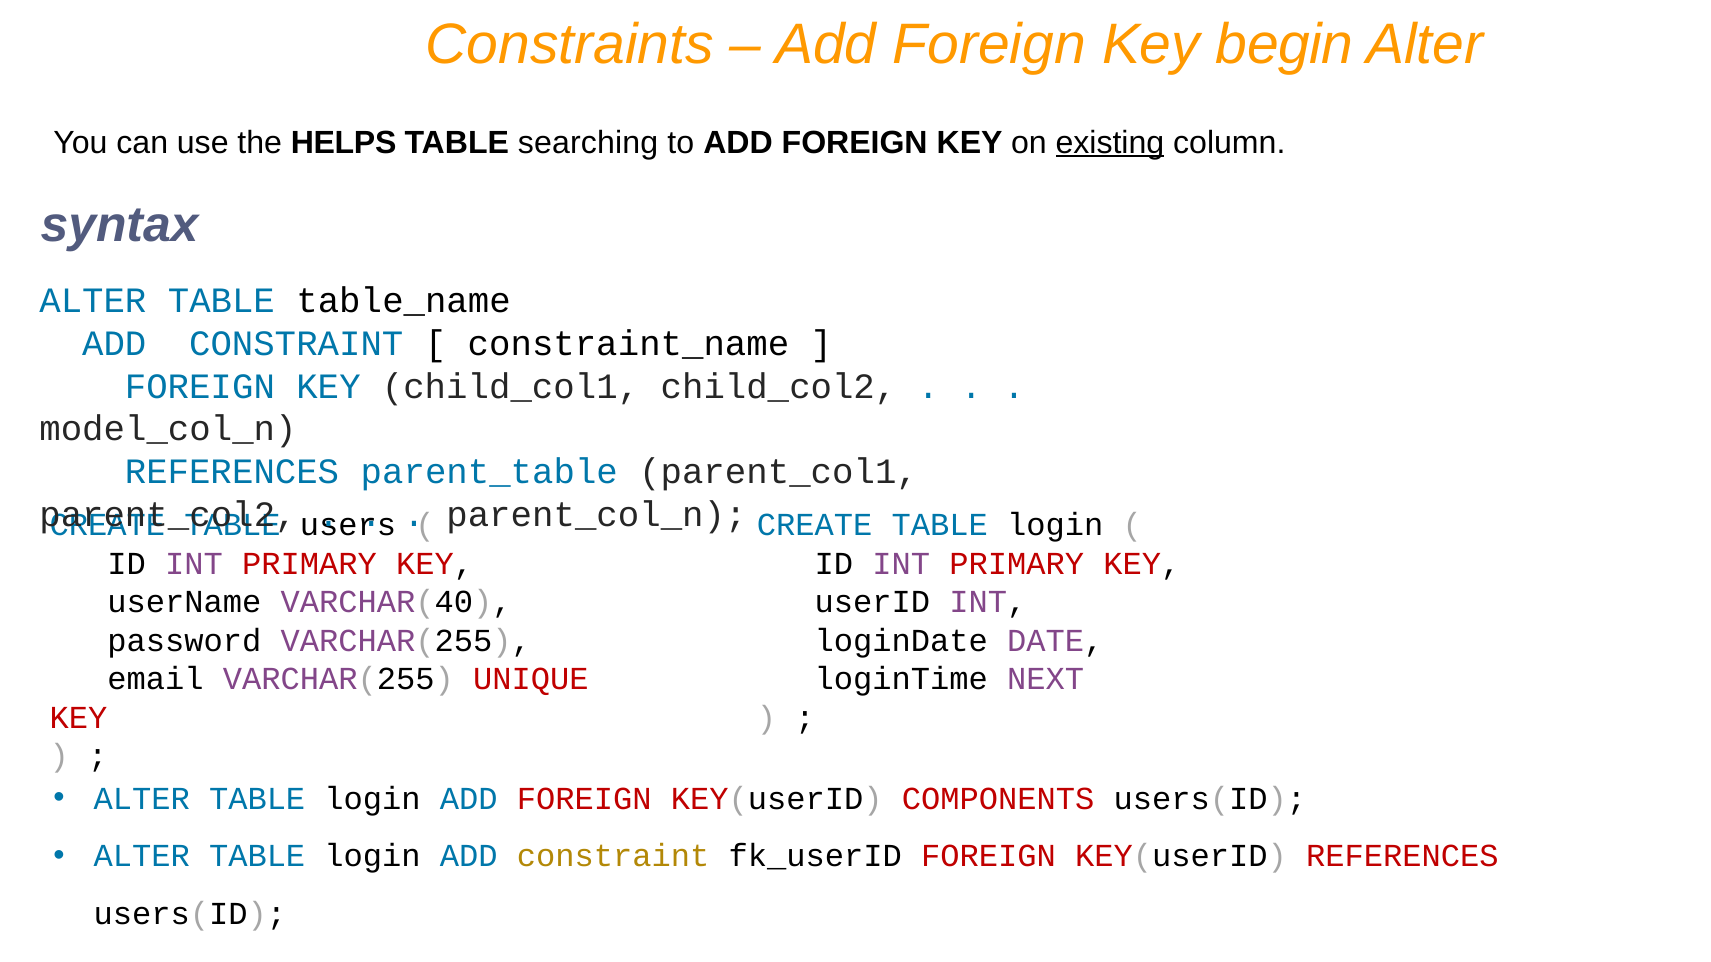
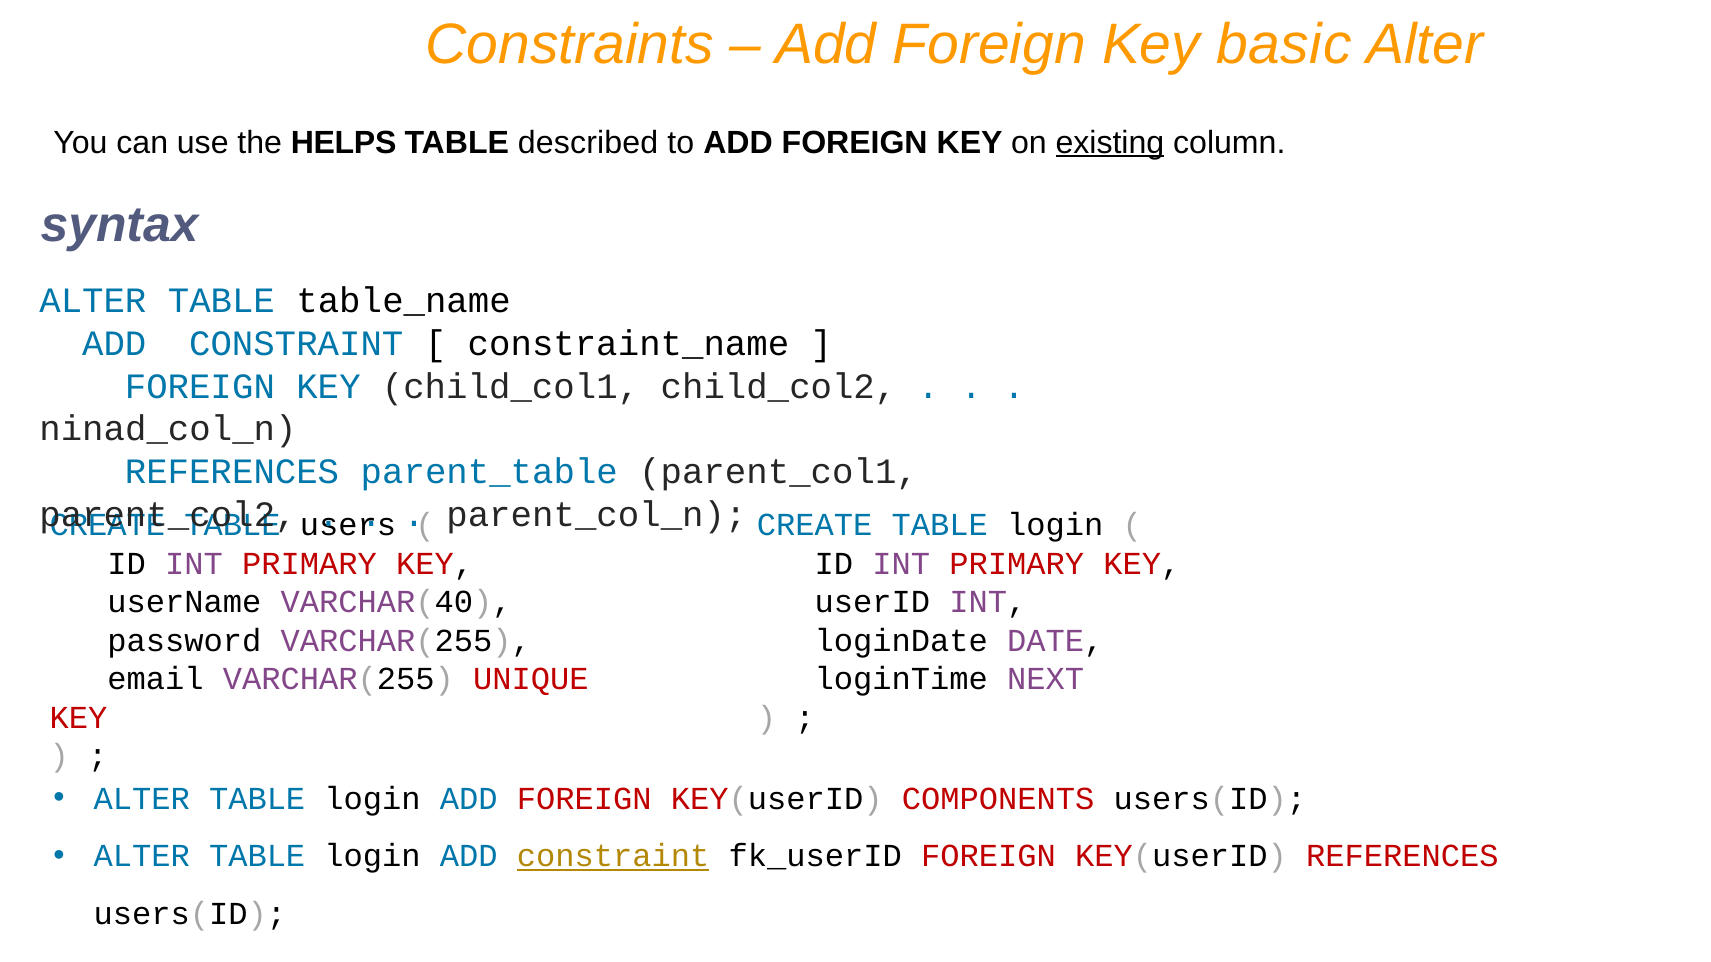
begin: begin -> basic
searching: searching -> described
model_col_n: model_col_n -> ninad_col_n
constraint at (613, 857) underline: none -> present
